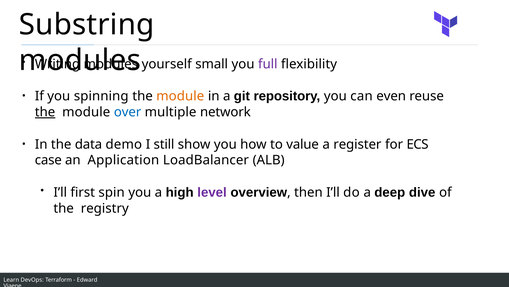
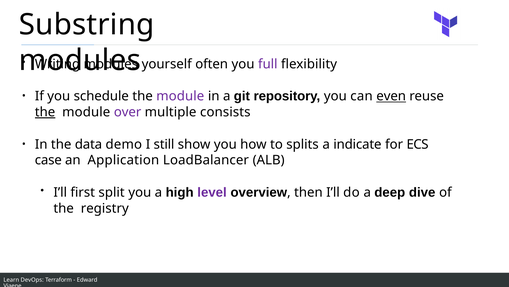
small: small -> often
spinning: spinning -> schedule
module at (180, 96) colour: orange -> purple
even underline: none -> present
over colour: blue -> purple
network: network -> consists
value: value -> splits
register: register -> indicate
spin: spin -> split
